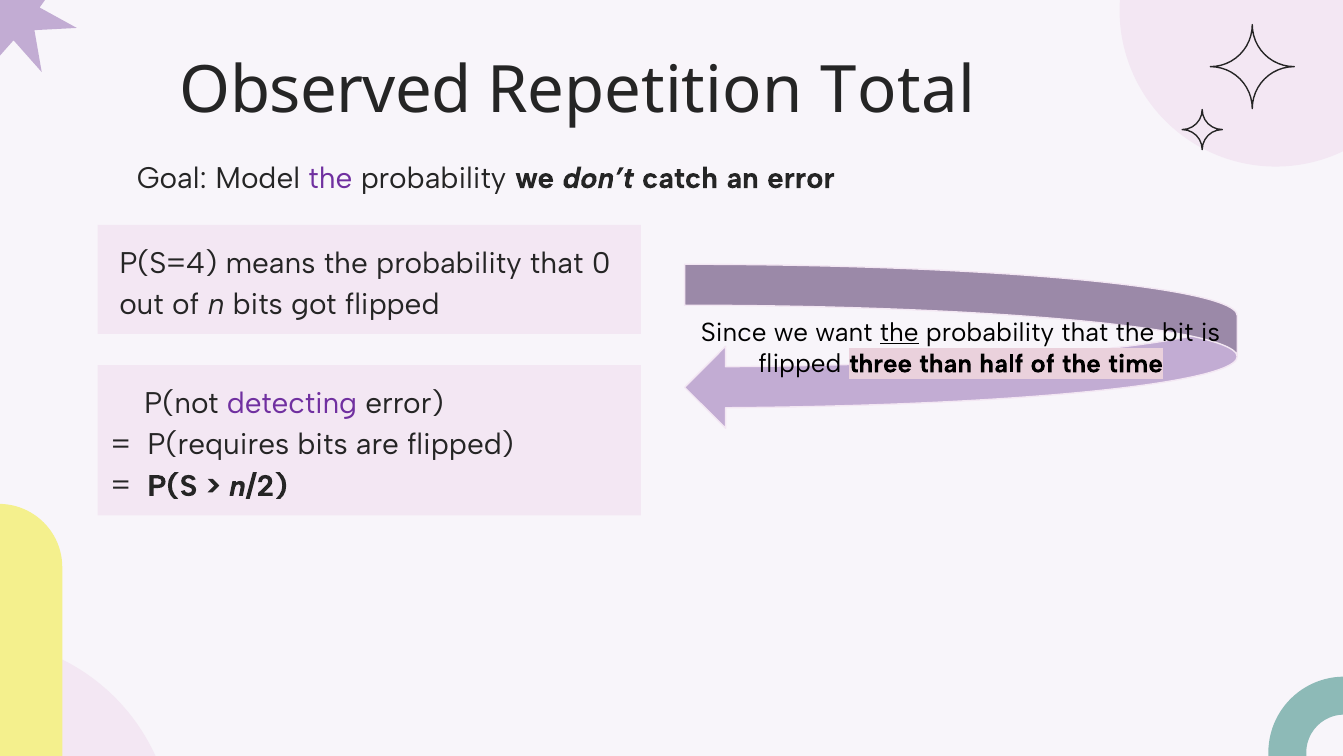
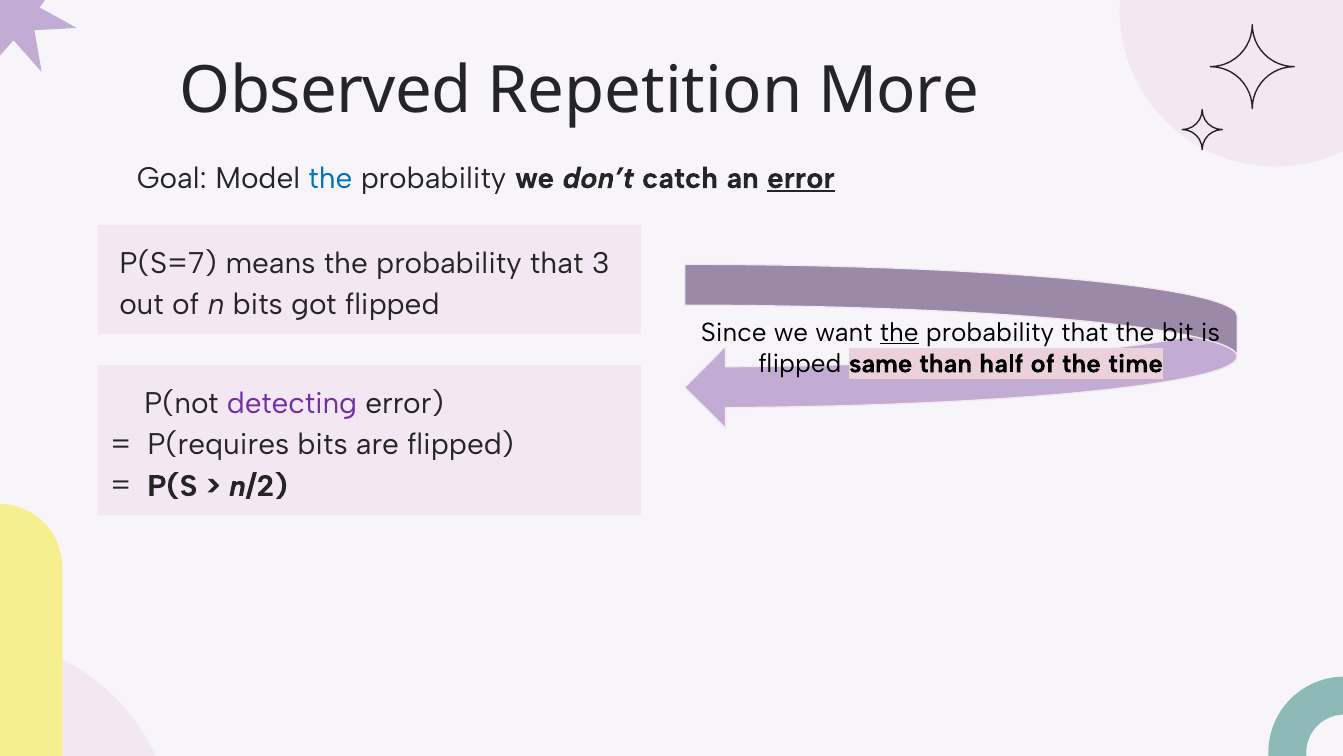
Total: Total -> More
the at (330, 178) colour: purple -> blue
error at (801, 178) underline: none -> present
P(S=4: P(S=4 -> P(S=7
0: 0 -> 3
three: three -> same
